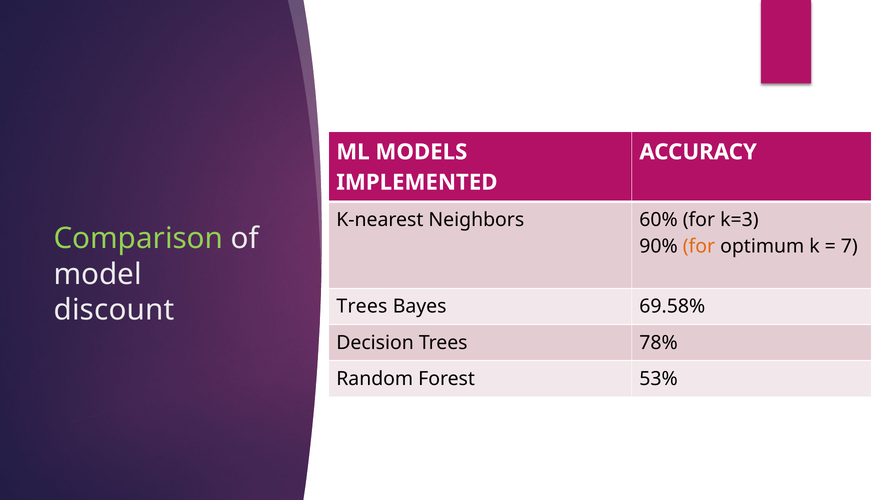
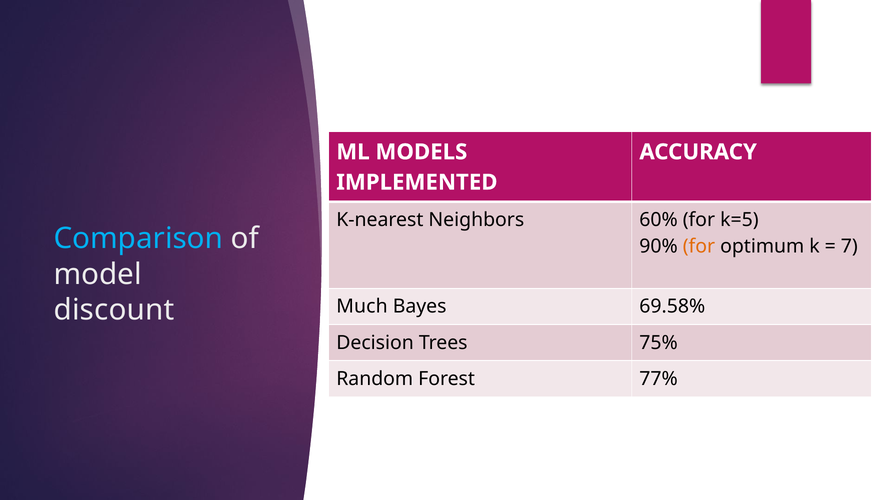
k=3: k=3 -> k=5
Comparison colour: light green -> light blue
Trees at (362, 307): Trees -> Much
78%: 78% -> 75%
53%: 53% -> 77%
